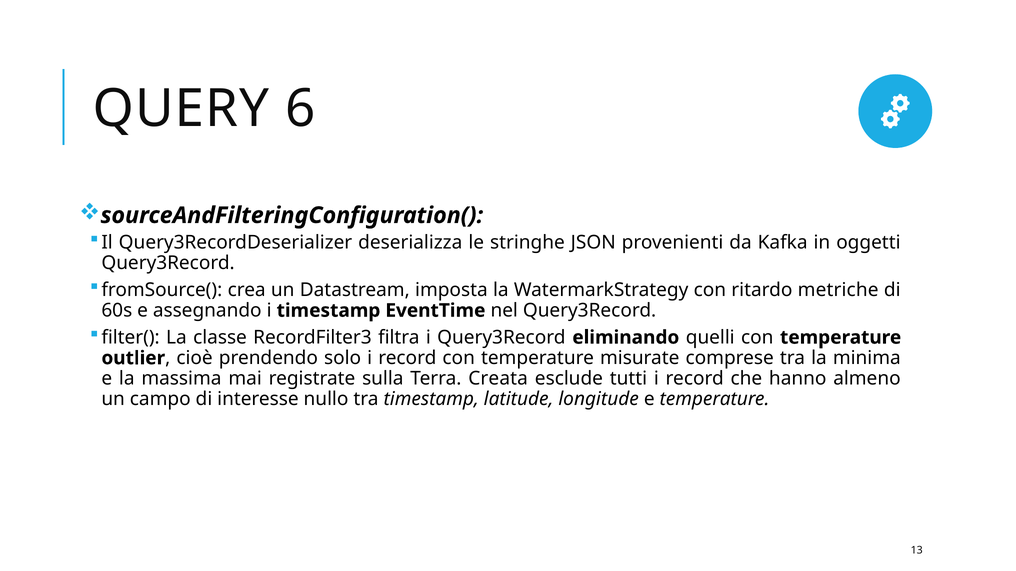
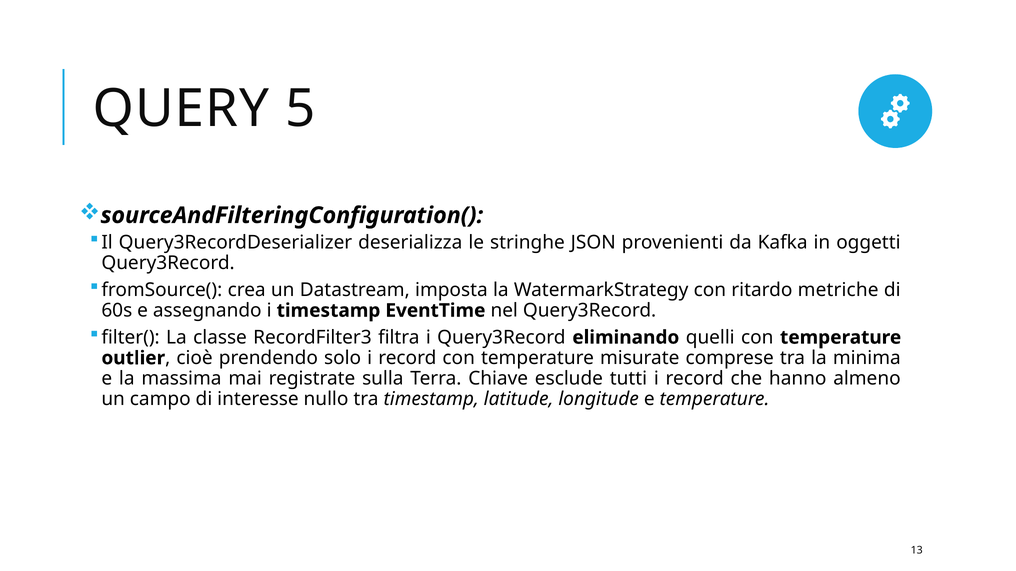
6: 6 -> 5
Creata: Creata -> Chiave
